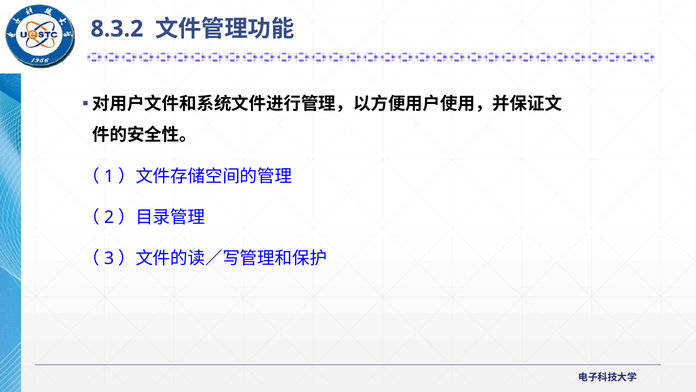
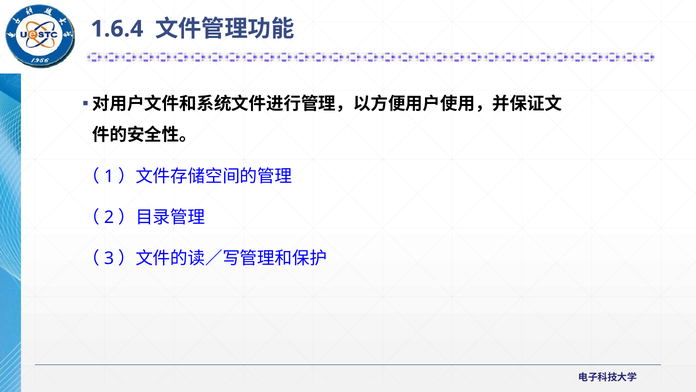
8.3.2: 8.3.2 -> 1.6.4
